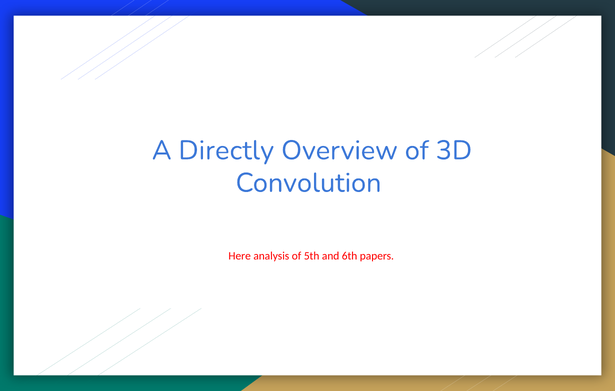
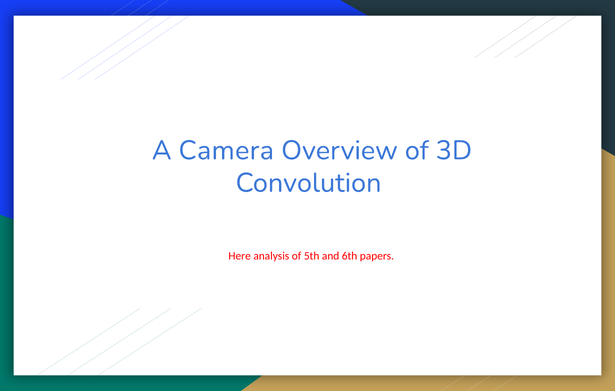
Directly: Directly -> Camera
